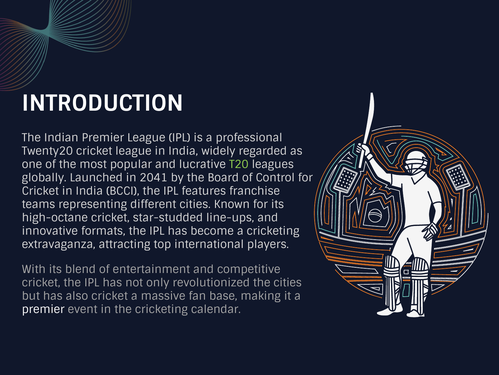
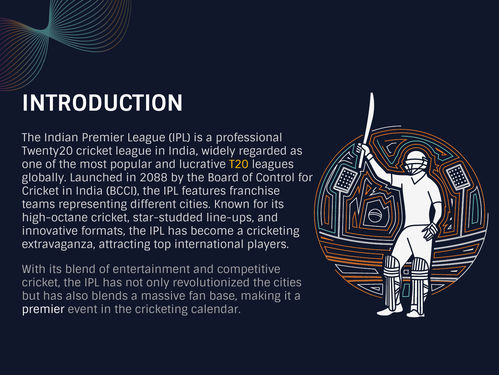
T20 colour: light green -> yellow
2041: 2041 -> 2088
also cricket: cricket -> blends
